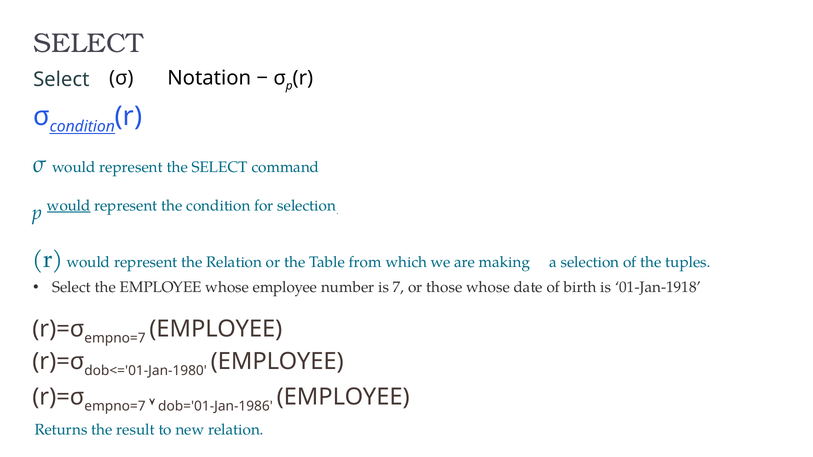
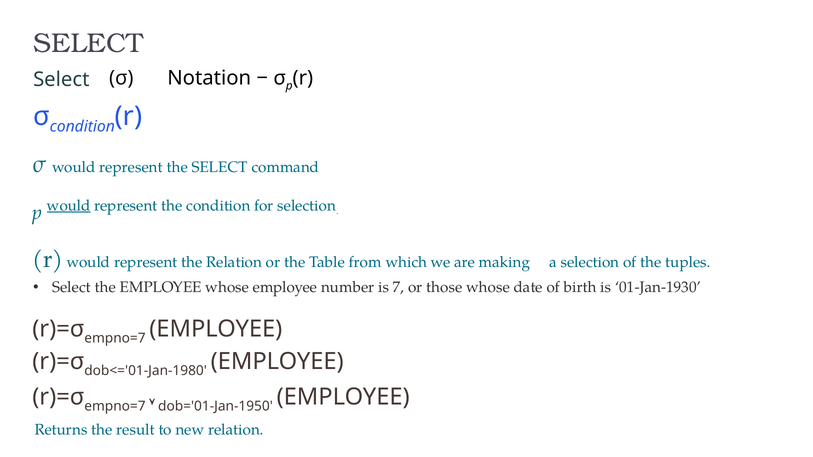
condition at (82, 127) underline: present -> none
01-Jan-1918: 01-Jan-1918 -> 01-Jan-1930
dob='01-Jan-1986: dob='01-Jan-1986 -> dob='01-Jan-1950
